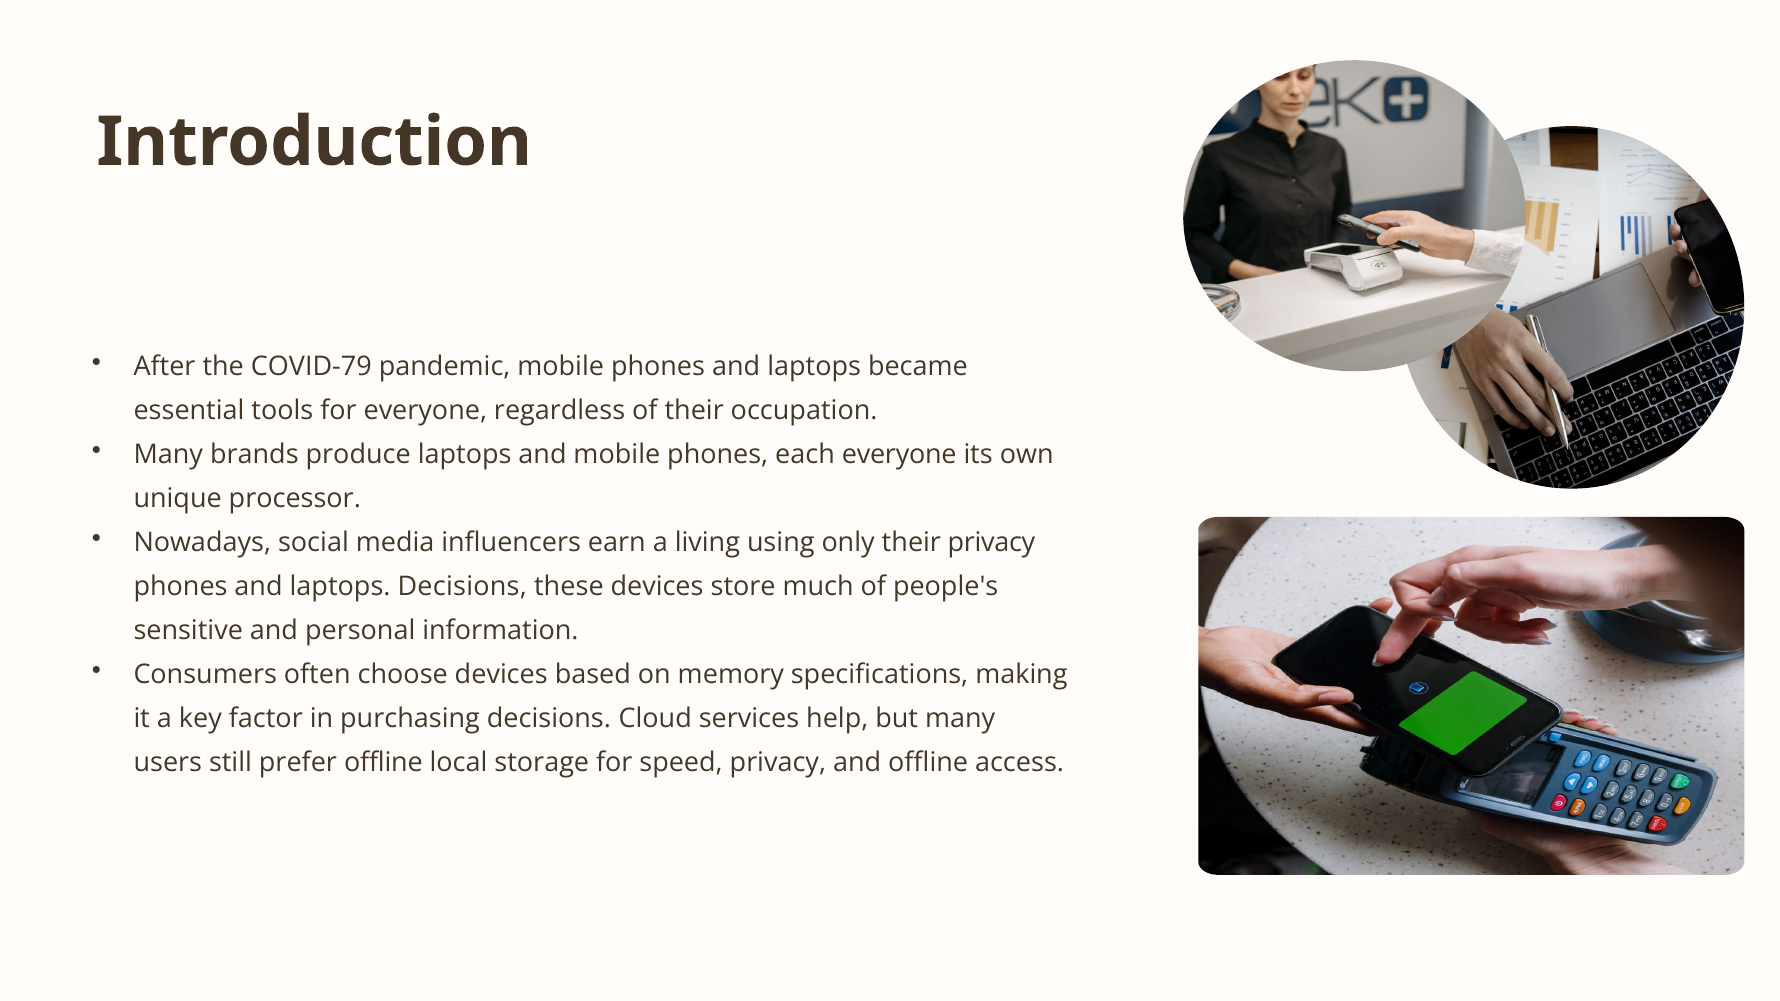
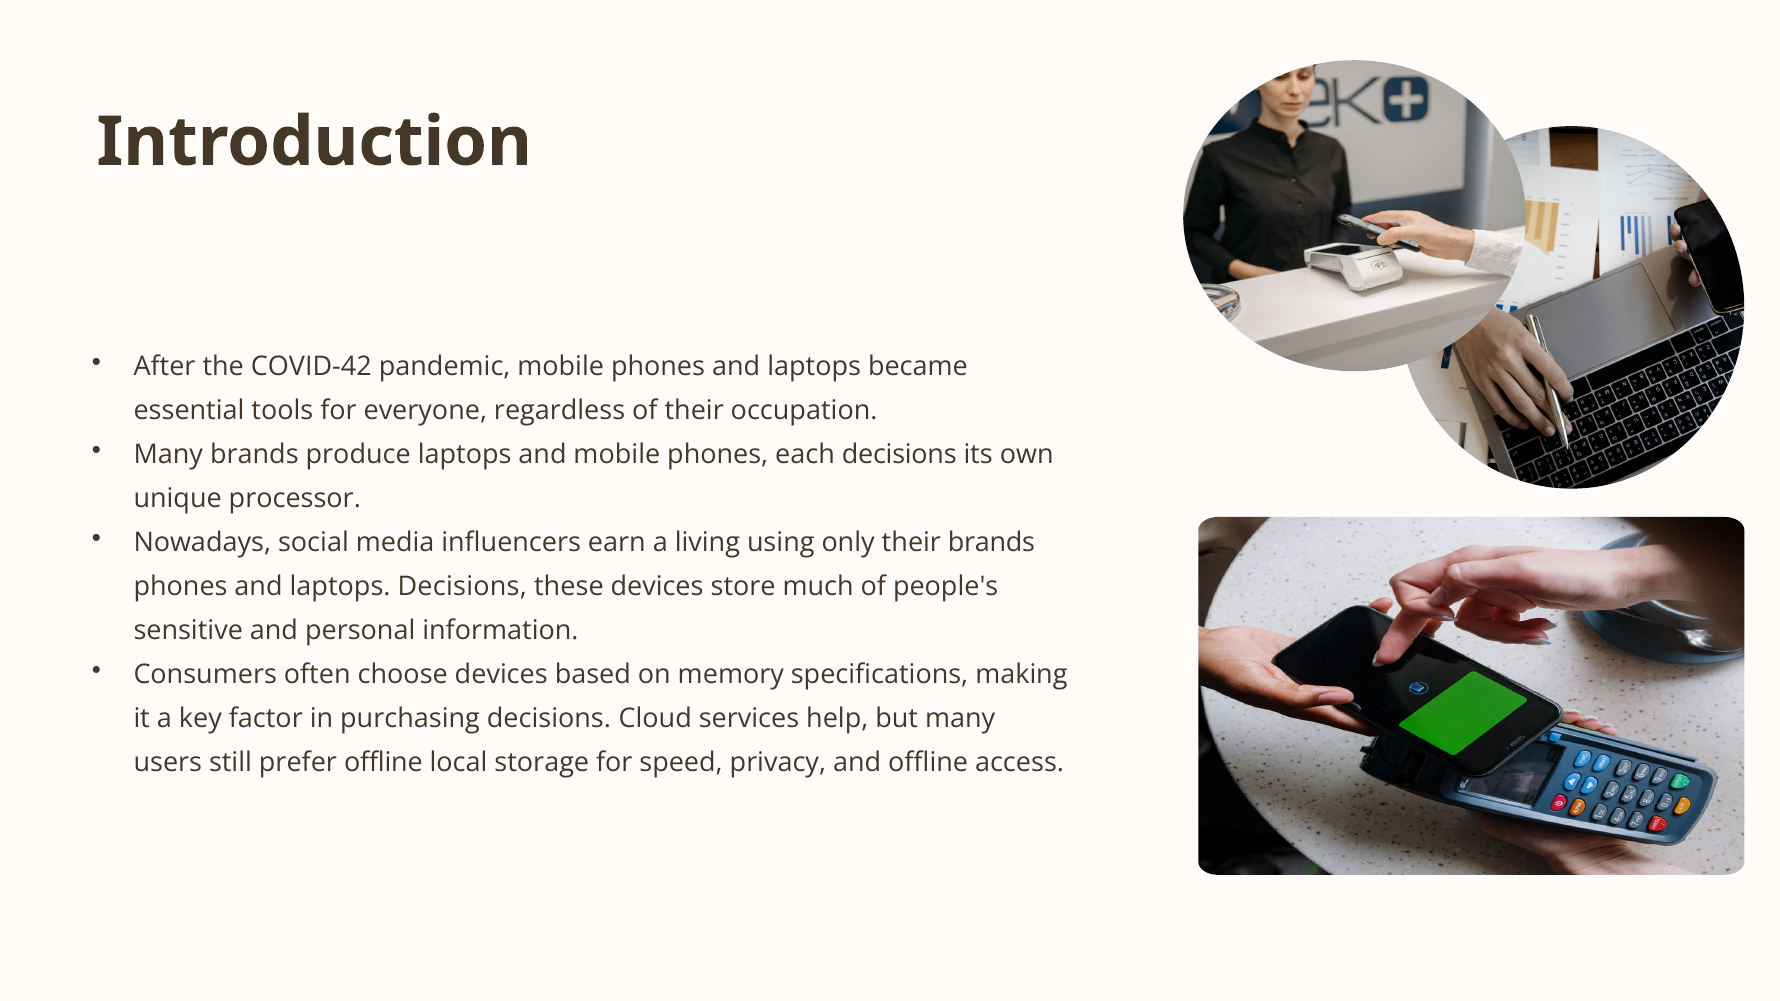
COVID-79: COVID-79 -> COVID-42
each everyone: everyone -> decisions
their privacy: privacy -> brands
